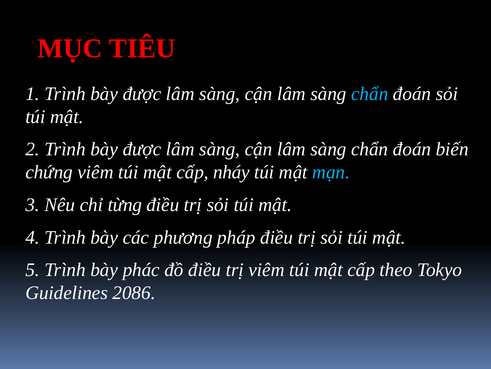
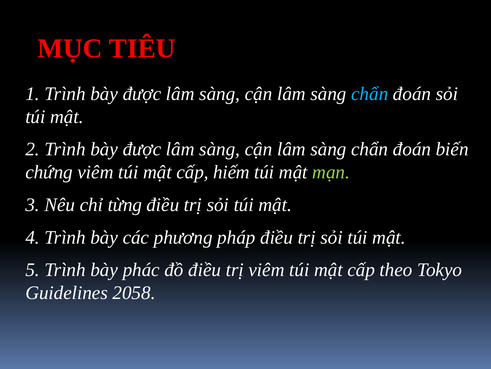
nháy: nháy -> hiếm
mạn colour: light blue -> light green
2086: 2086 -> 2058
